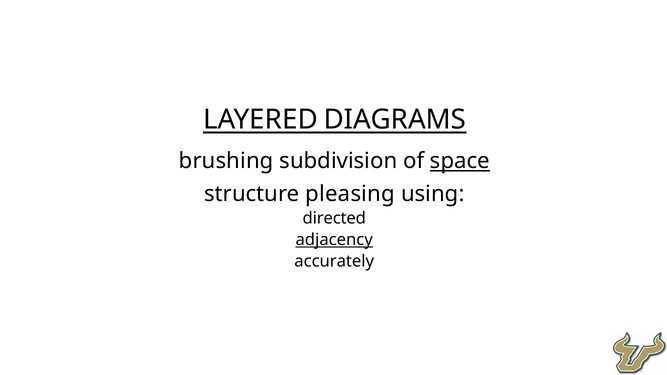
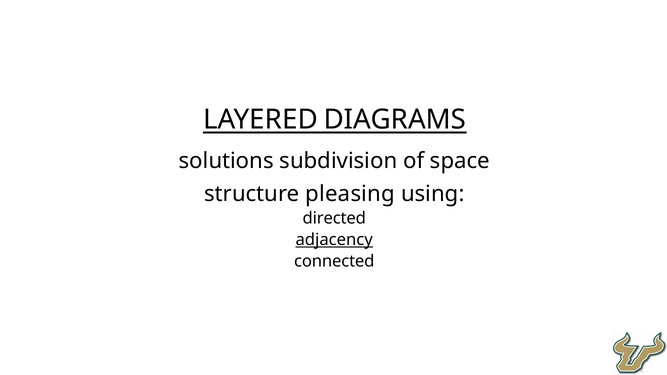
brushing: brushing -> solutions
space underline: present -> none
accurately: accurately -> connected
